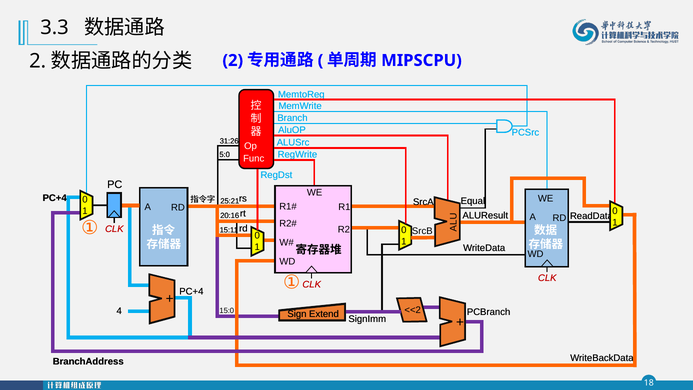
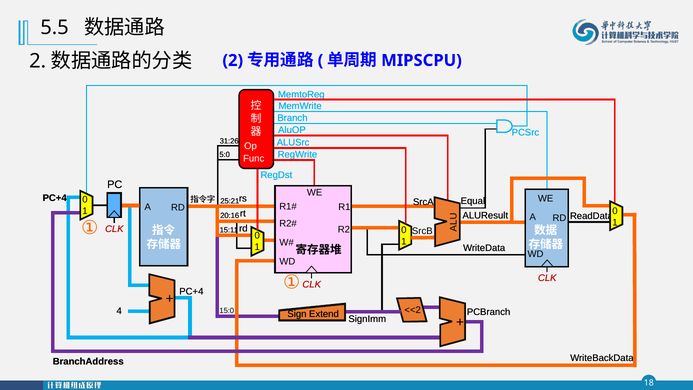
3.3: 3.3 -> 5.5
